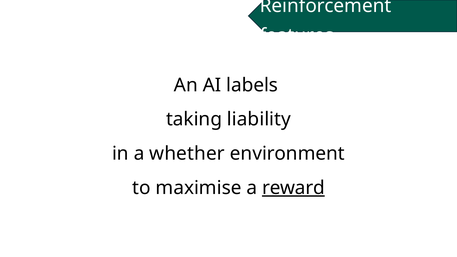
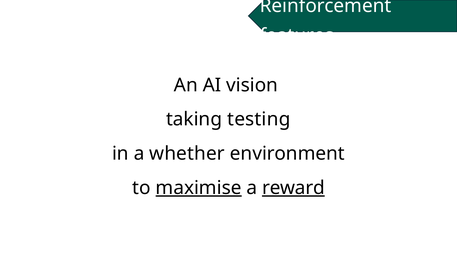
labels: labels -> vision
liability: liability -> testing
maximise underline: none -> present
